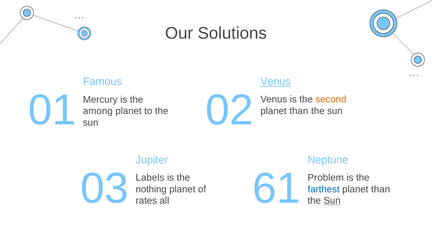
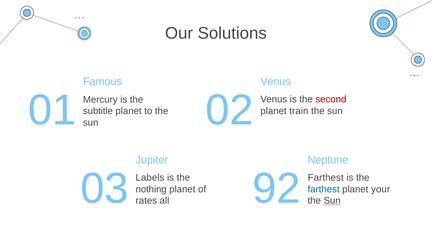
Venus at (276, 82) underline: present -> none
second colour: orange -> red
among: among -> subtitle
than at (299, 111): than -> train
61: 61 -> 92
Problem at (326, 178): Problem -> Farthest
than at (381, 189): than -> your
